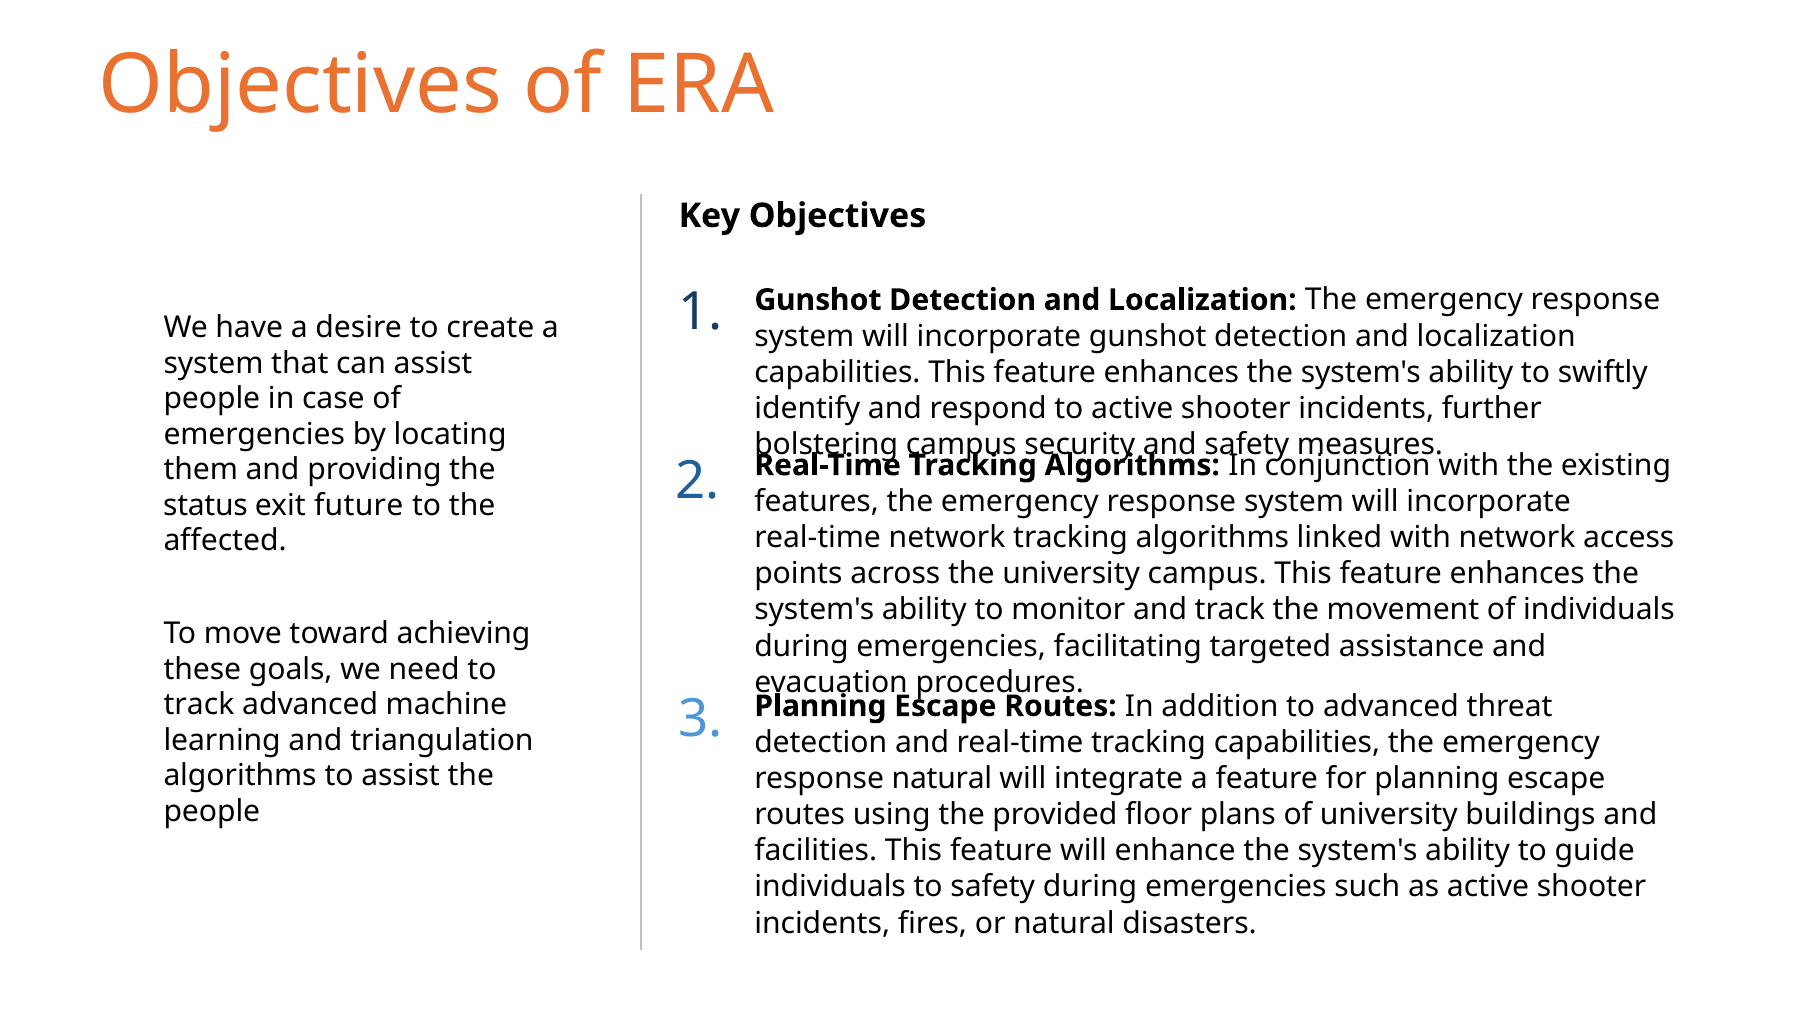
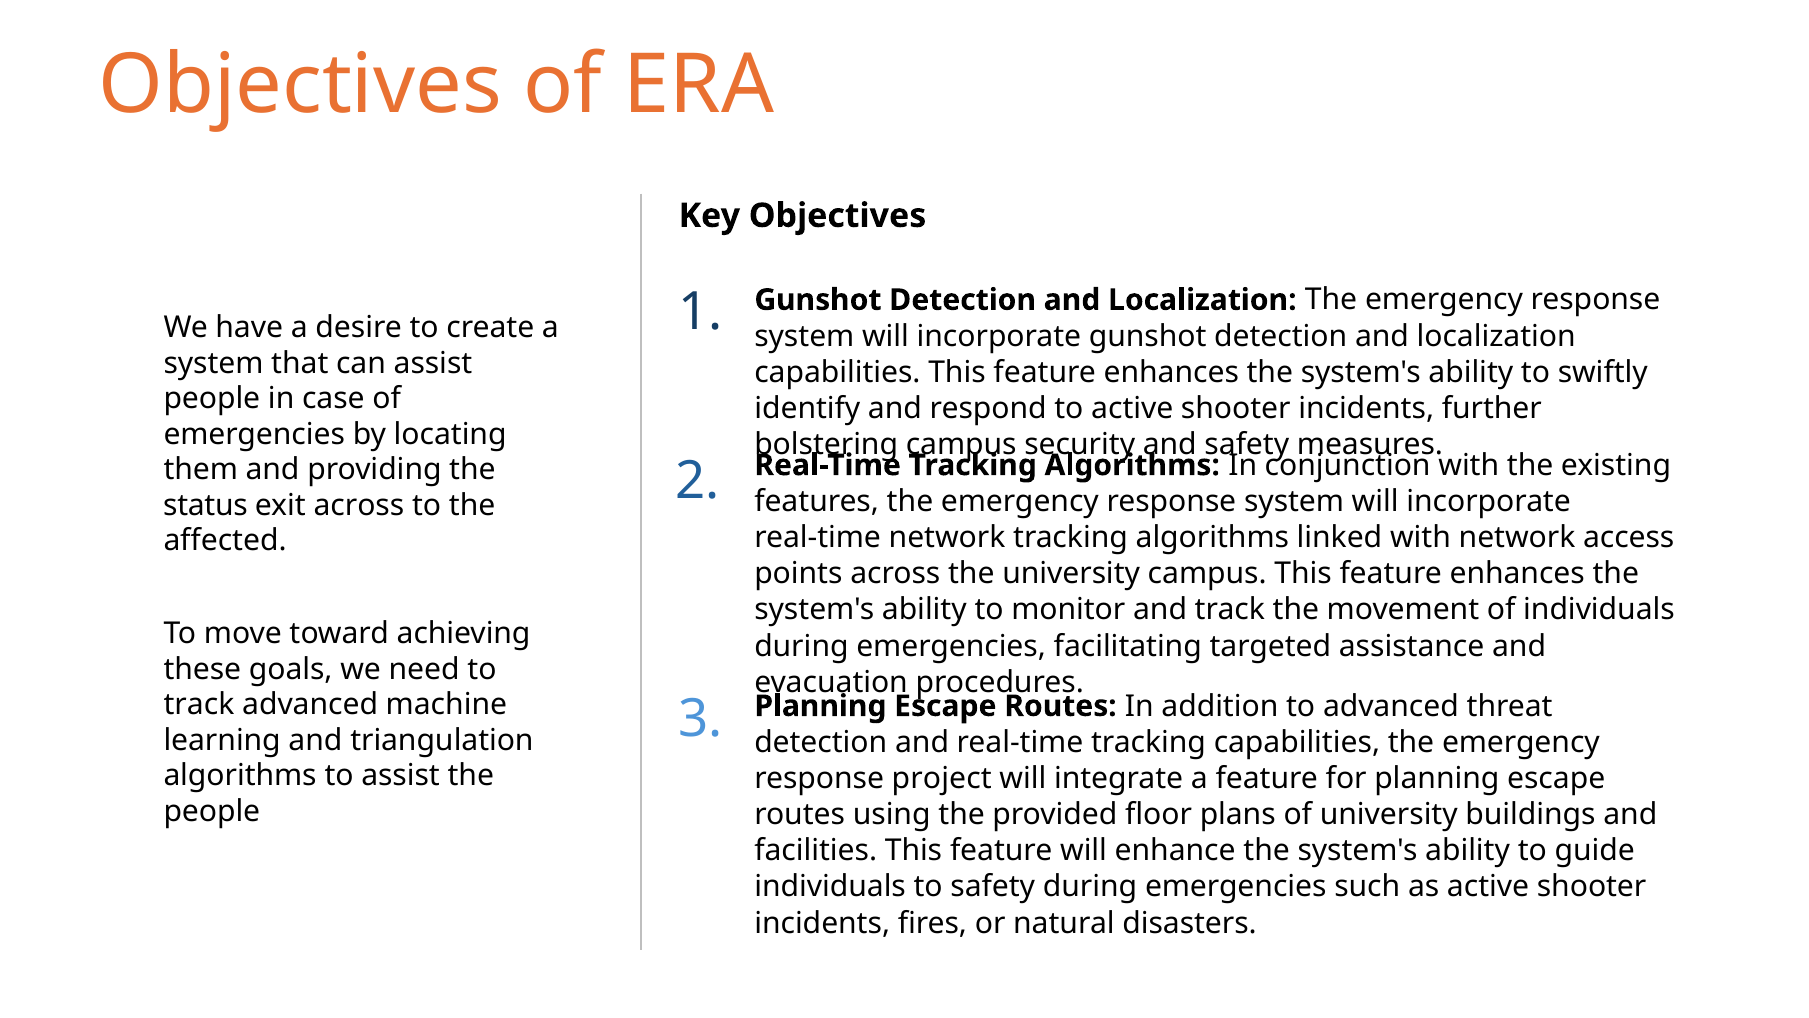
exit future: future -> across
response natural: natural -> project
